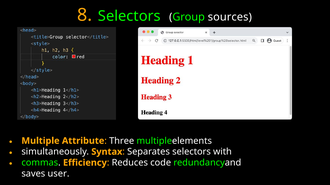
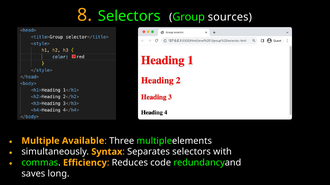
Attribute: Attribute -> Available
user: user -> long
